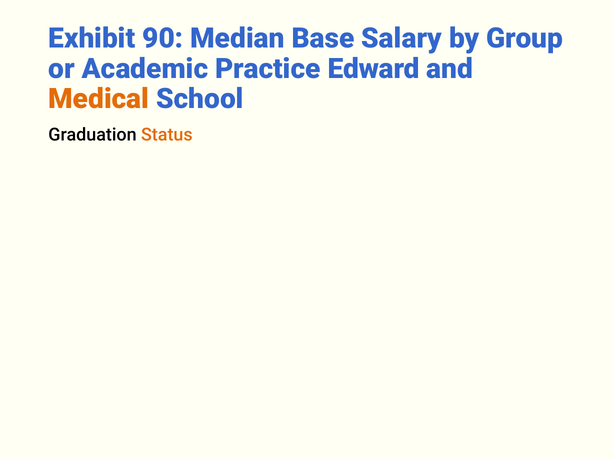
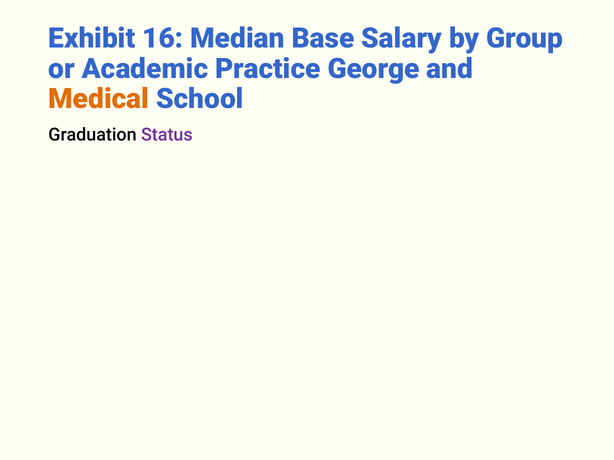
90: 90 -> 16
Edward: Edward -> George
Status colour: orange -> purple
